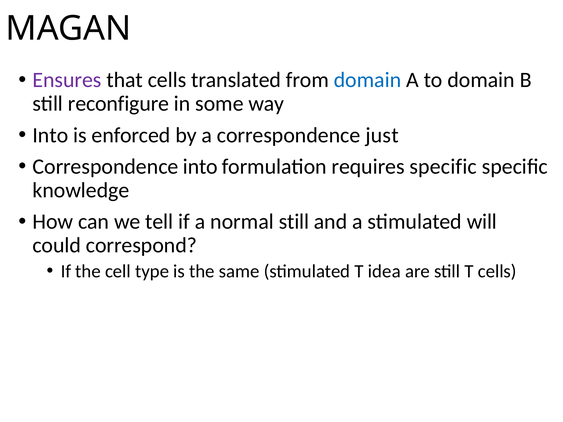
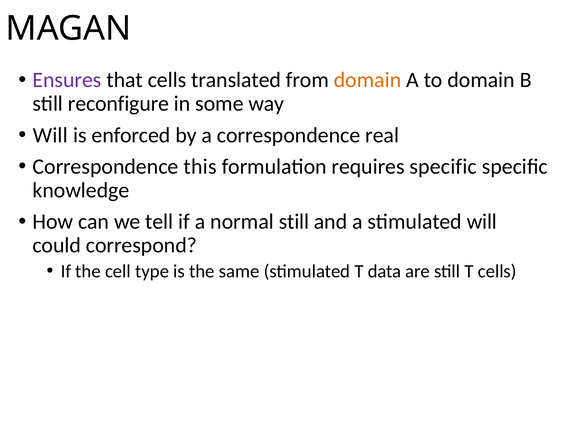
domain at (368, 80) colour: blue -> orange
Into at (50, 135): Into -> Will
just: just -> real
Correspondence into: into -> this
idea: idea -> data
